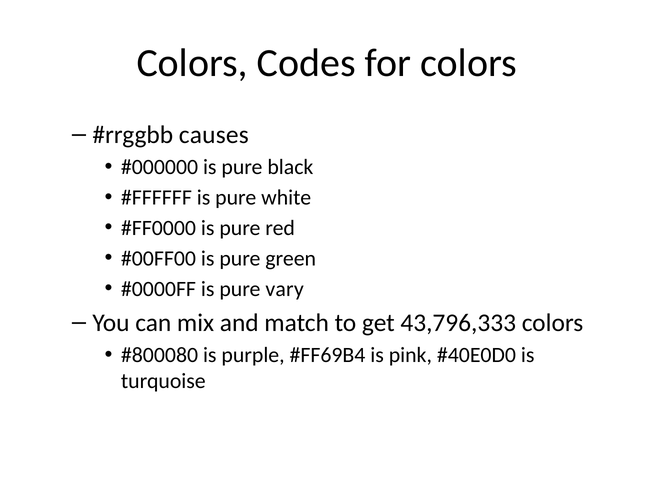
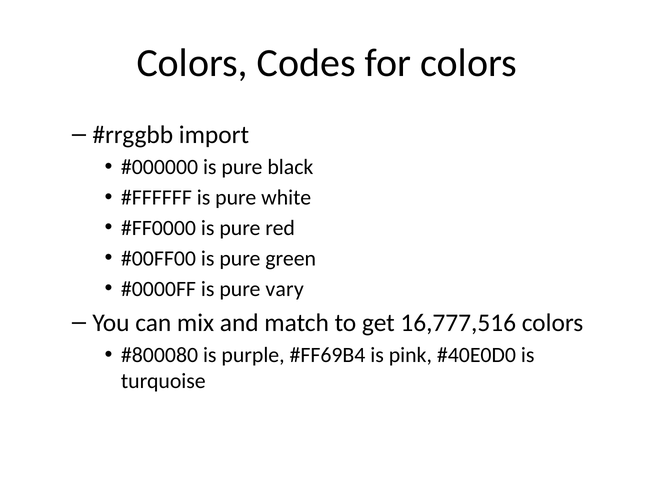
causes: causes -> import
43,796,333: 43,796,333 -> 16,777,516
